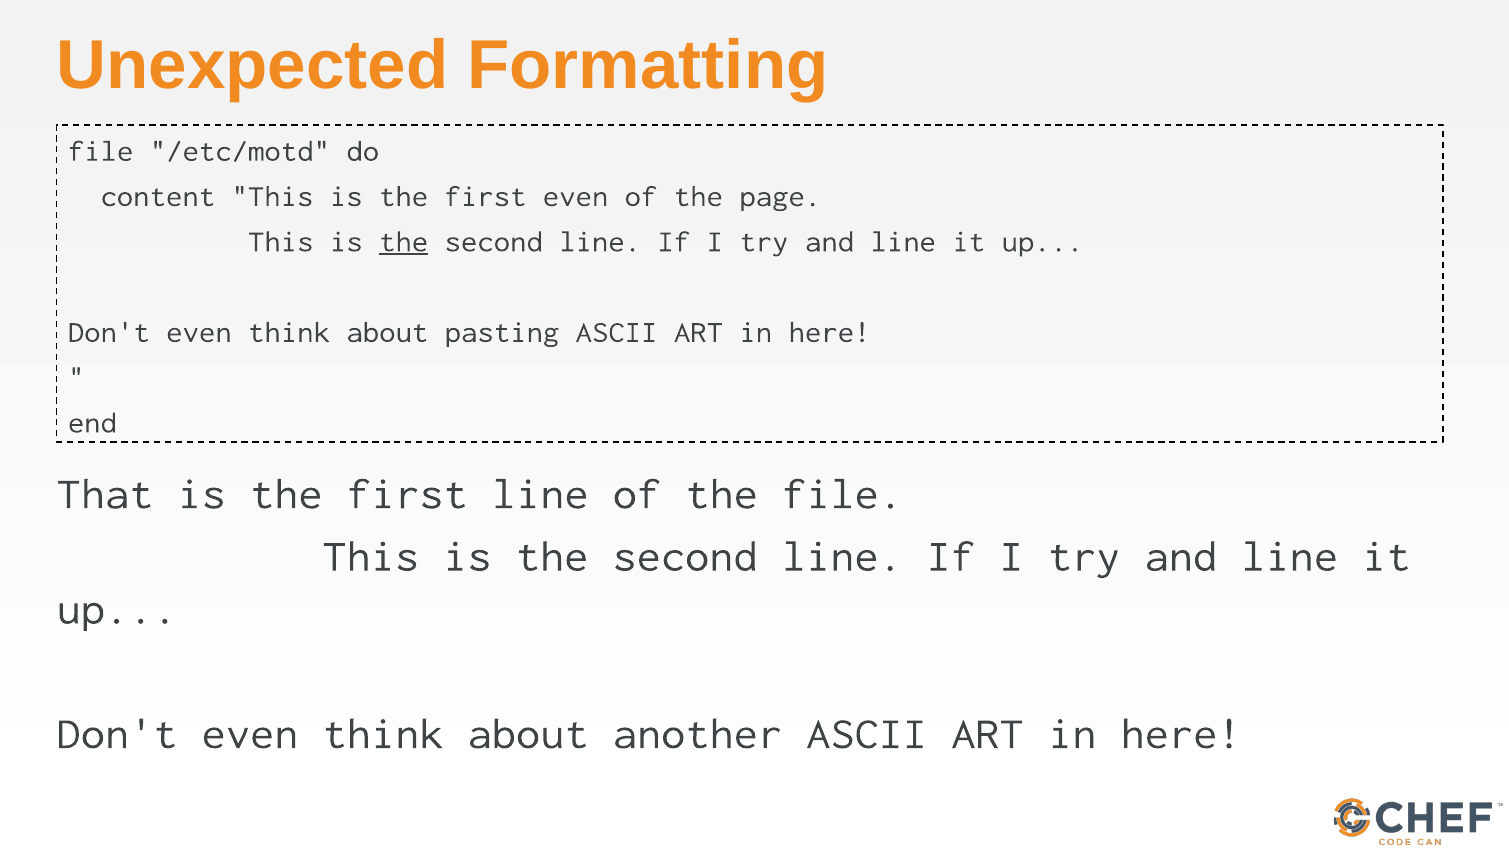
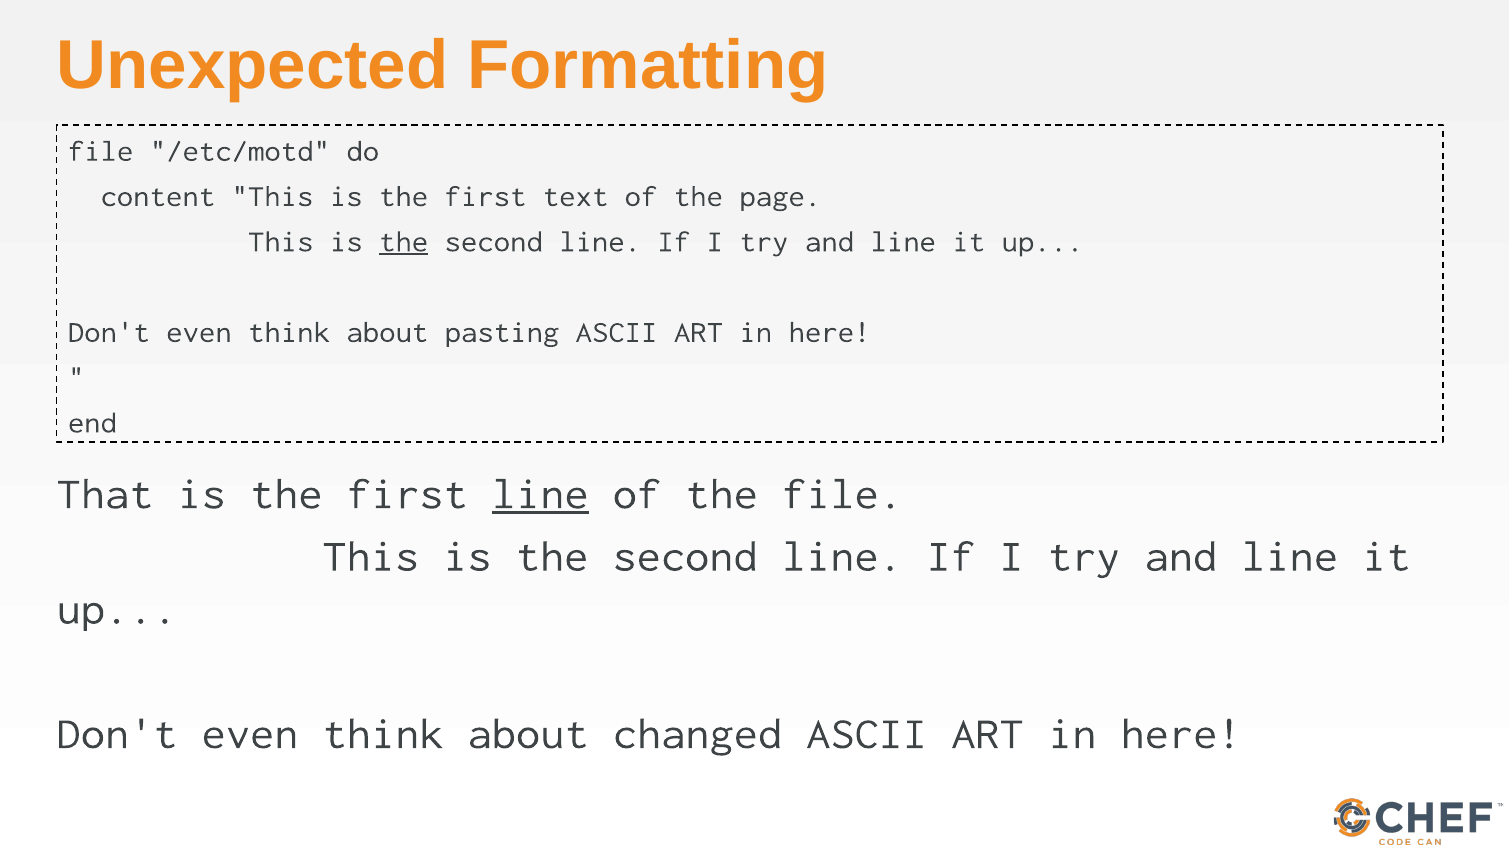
first even: even -> text
line at (540, 494) underline: none -> present
another: another -> changed
